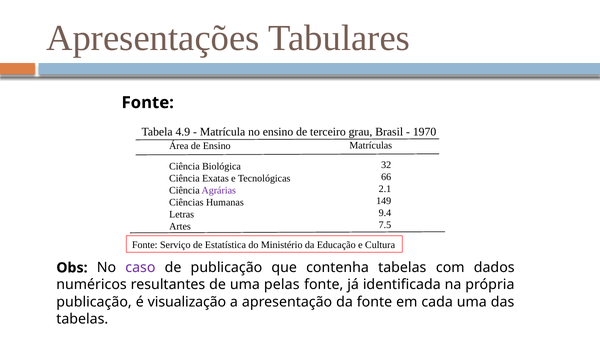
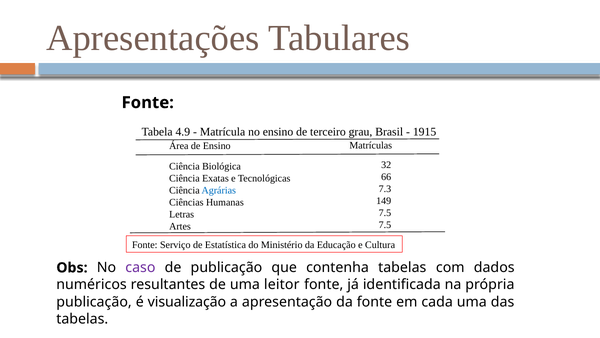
1970: 1970 -> 1915
2.1: 2.1 -> 7.3
Agrárias colour: purple -> blue
9.4 at (385, 213): 9.4 -> 7.5
pelas: pelas -> leitor
